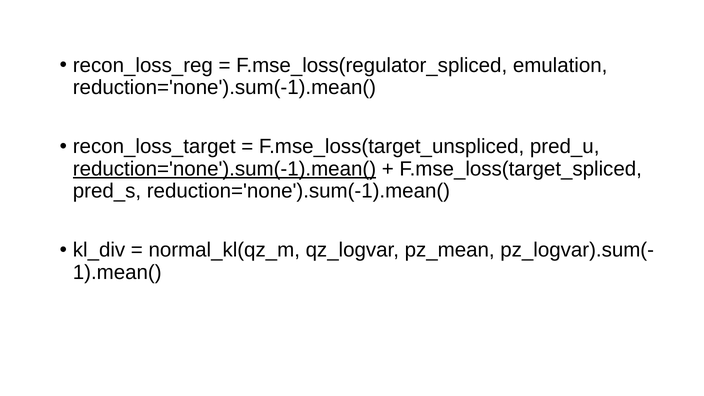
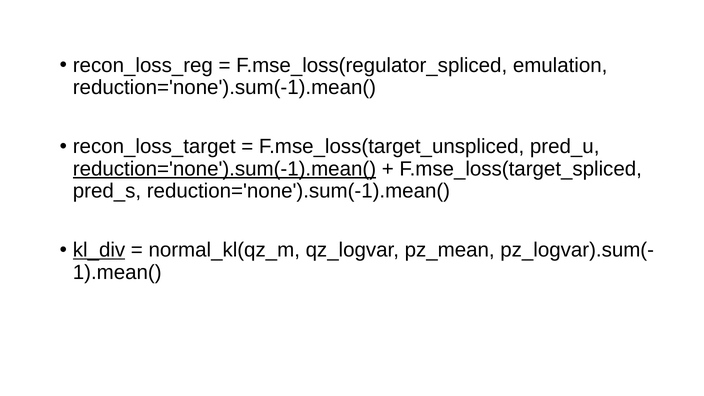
kl_div underline: none -> present
